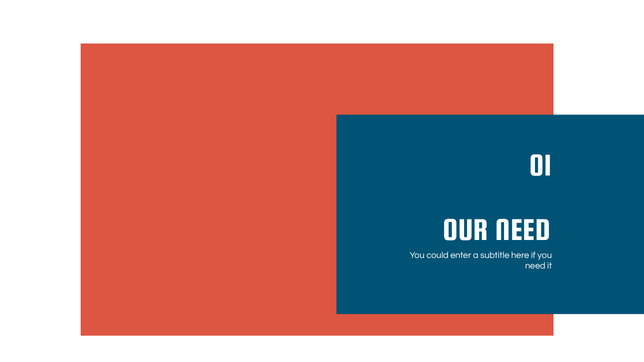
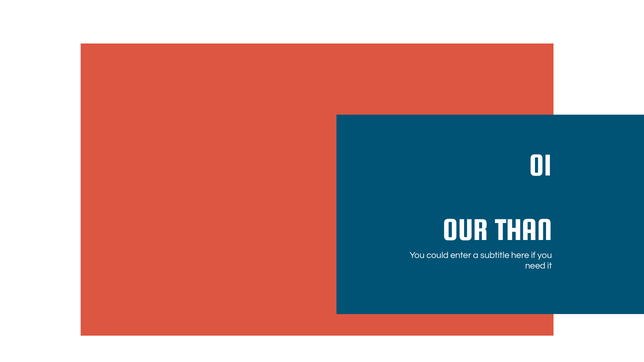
OUR NEED: NEED -> THAN
